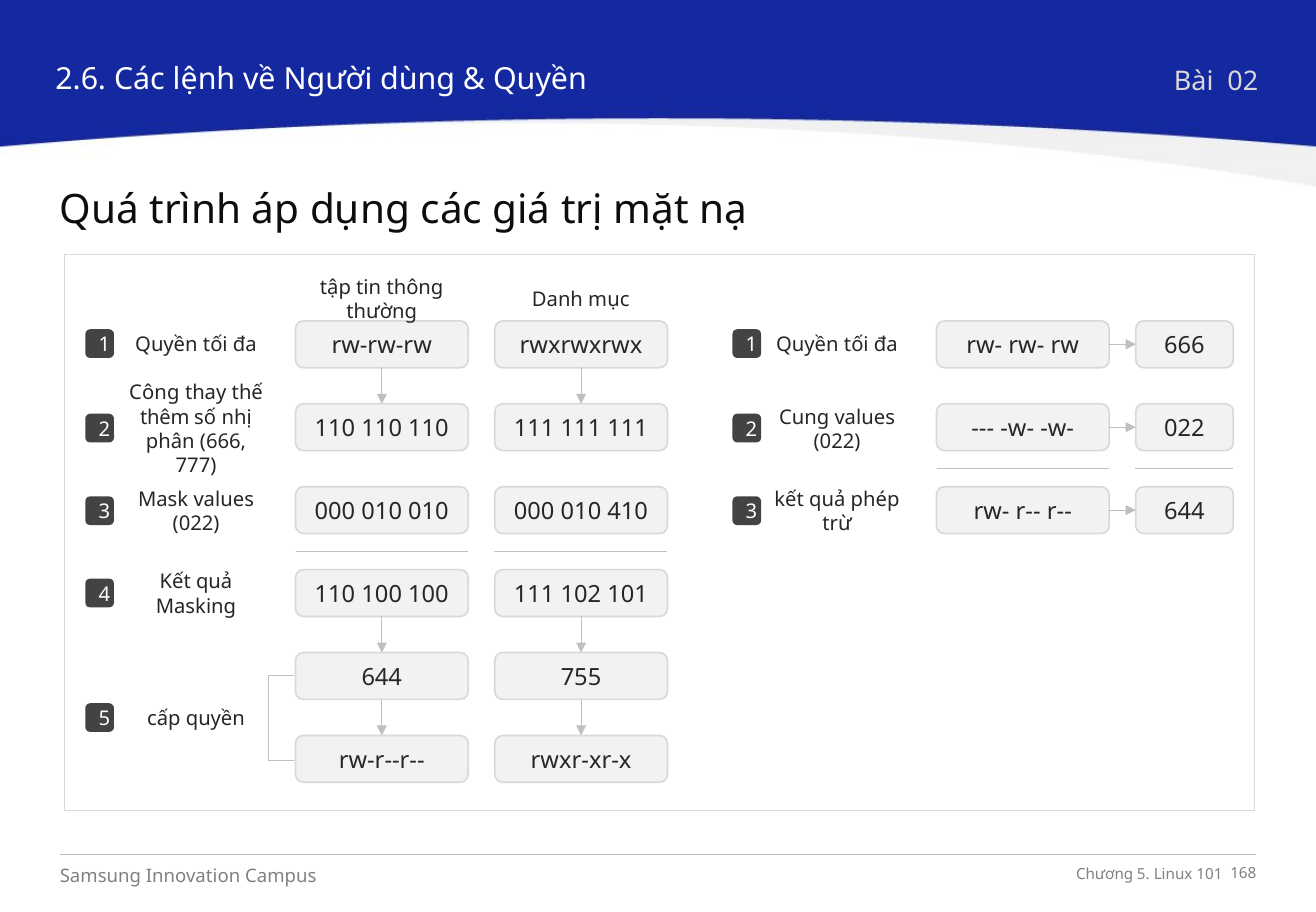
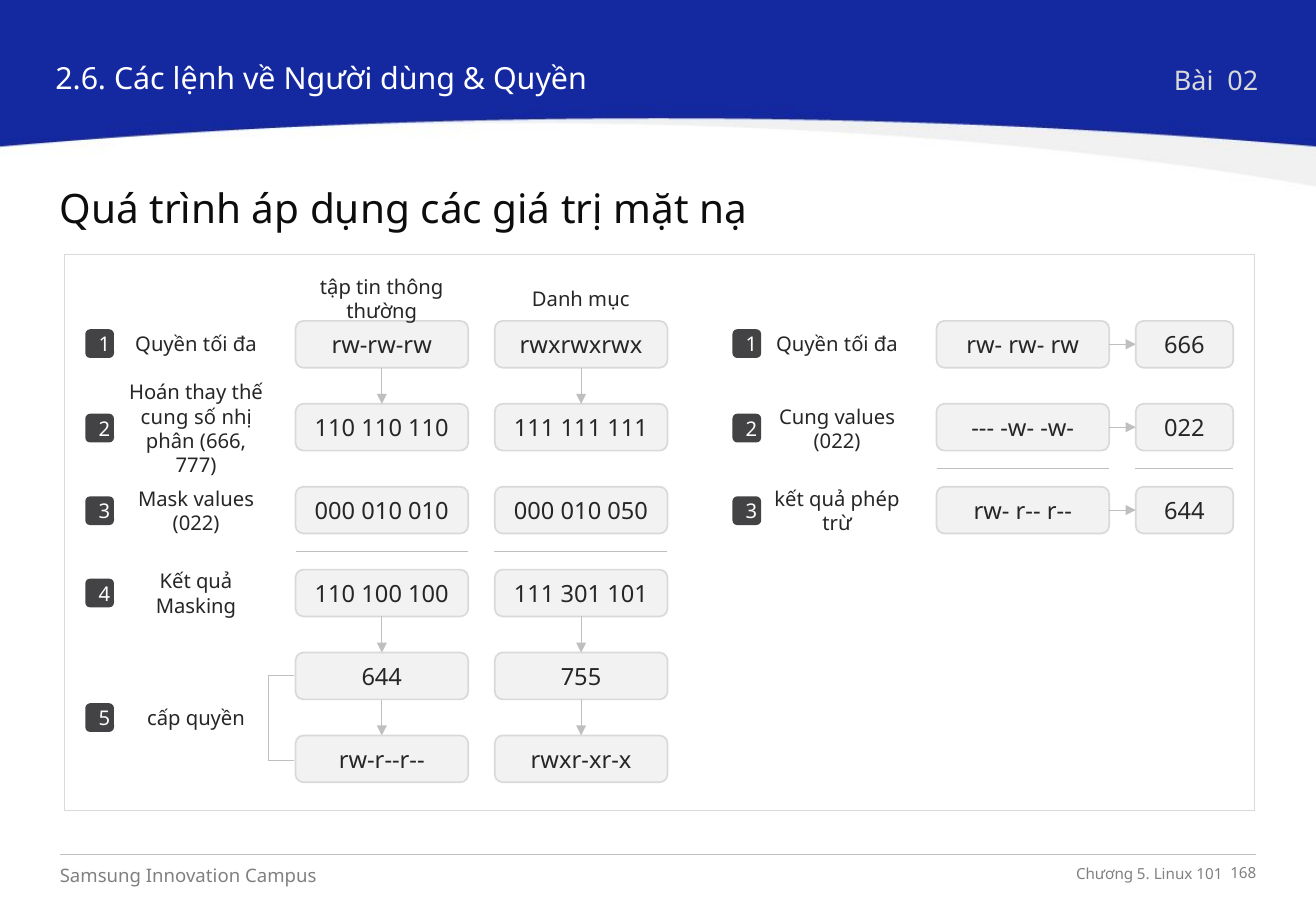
Công: Công -> Hoán
thêm at (165, 417): thêm -> cung
410: 410 -> 050
102: 102 -> 301
